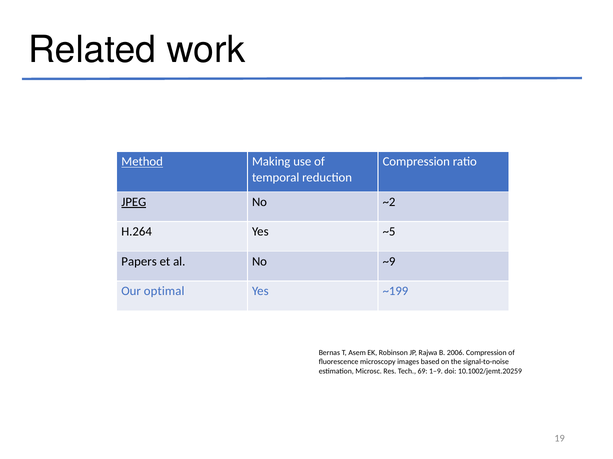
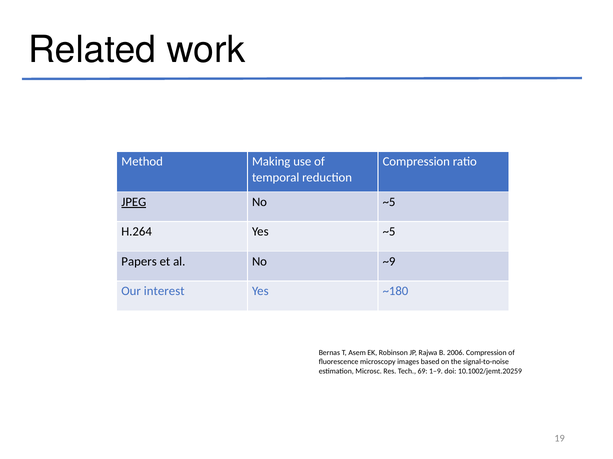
Method underline: present -> none
No ~2: ~2 -> ~5
optimal: optimal -> interest
~199: ~199 -> ~180
